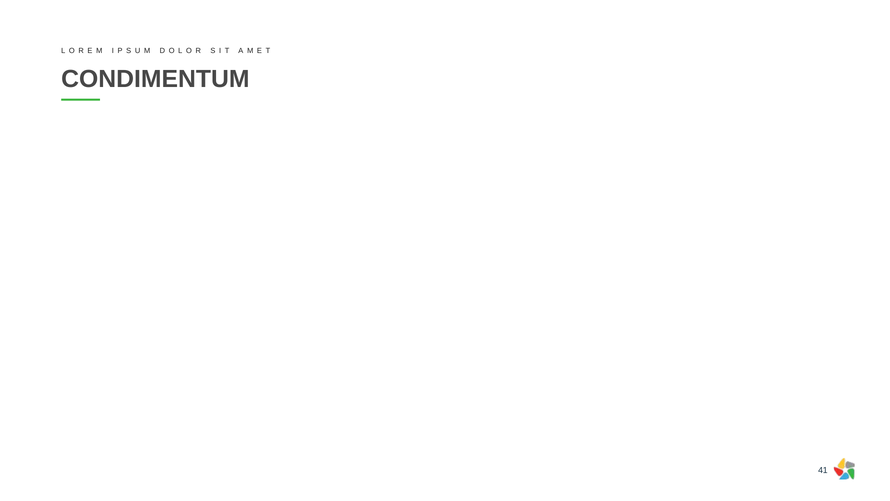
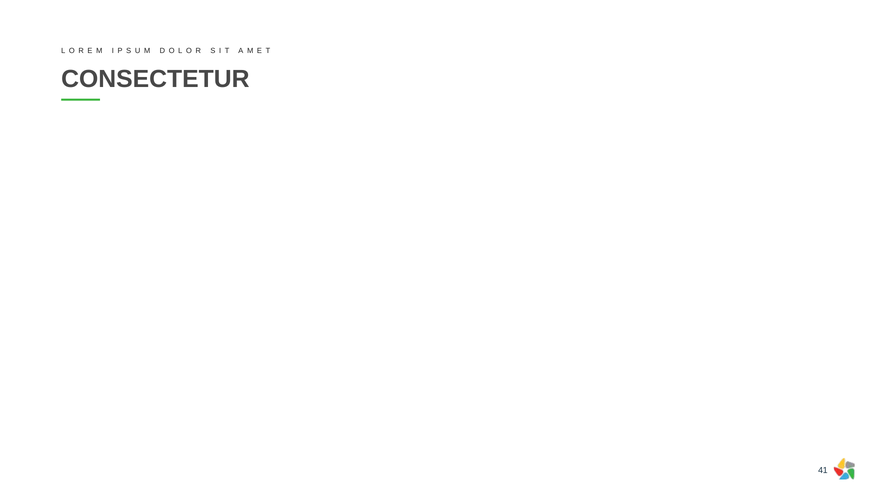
CONDIMENTUM: CONDIMENTUM -> CONSECTETUR
